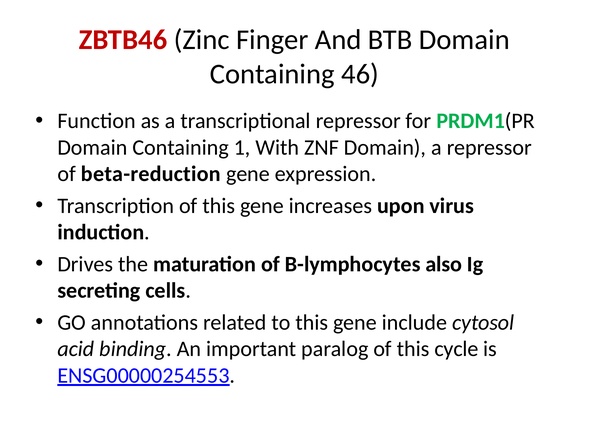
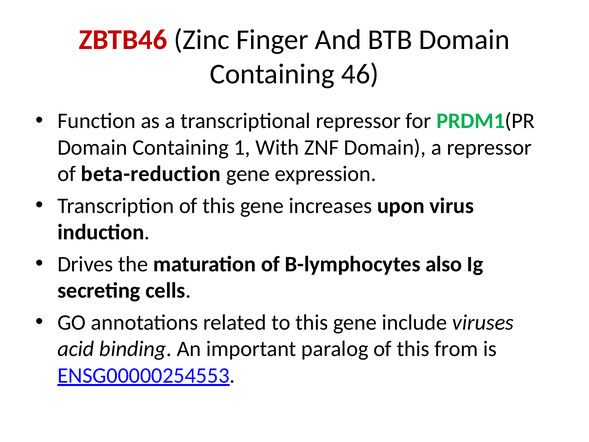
cytosol: cytosol -> viruses
cycle: cycle -> from
